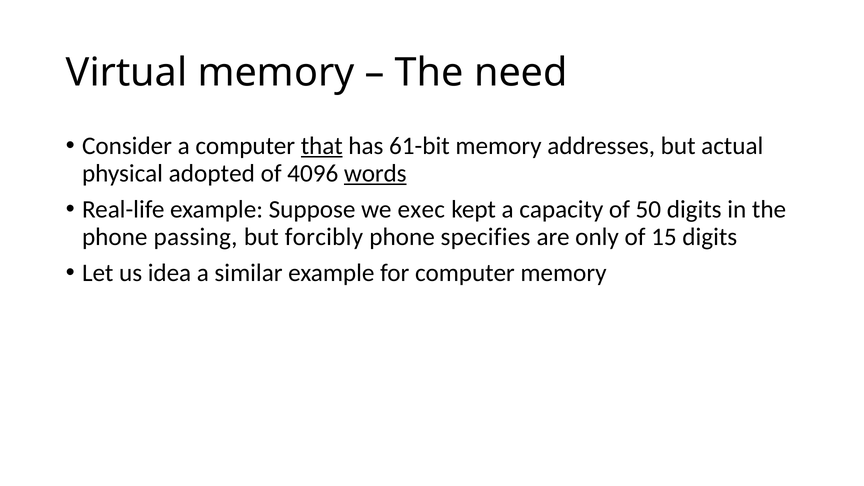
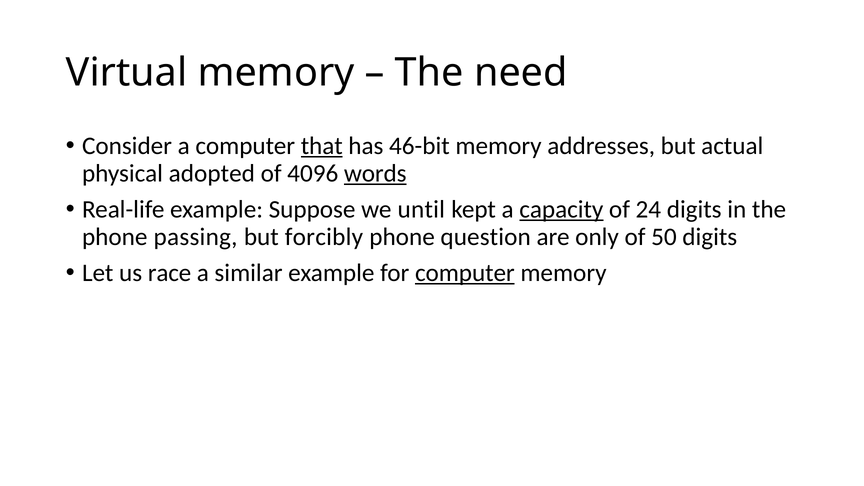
61-bit: 61-bit -> 46-bit
exec: exec -> until
capacity underline: none -> present
50: 50 -> 24
specifies: specifies -> question
15: 15 -> 50
idea: idea -> race
computer at (465, 273) underline: none -> present
